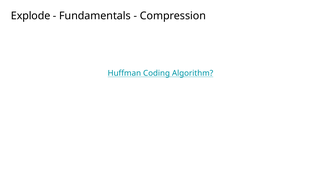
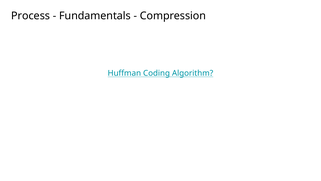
Explode: Explode -> Process
